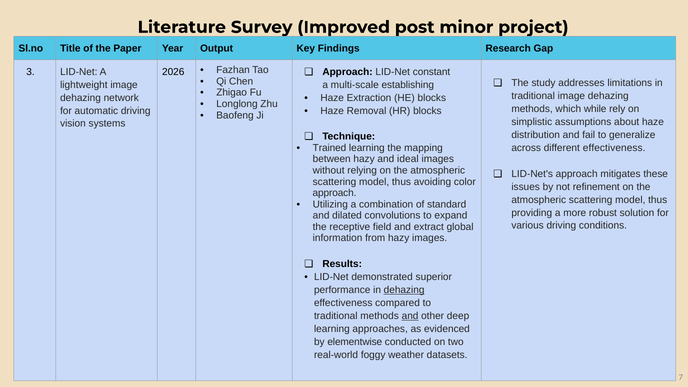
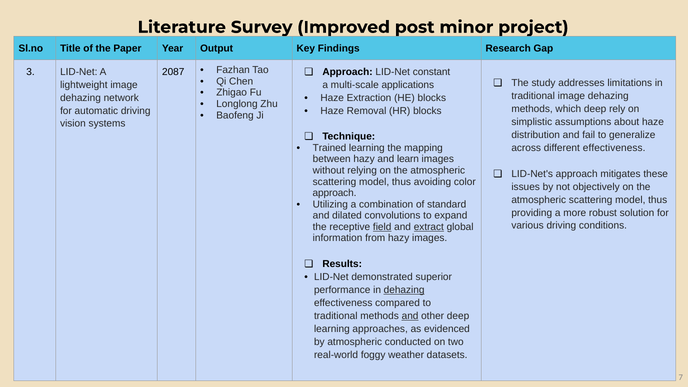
2026: 2026 -> 2087
establishing: establishing -> applications
which while: while -> deep
ideal: ideal -> learn
refinement: refinement -> objectively
field underline: none -> present
extract underline: none -> present
by elementwise: elementwise -> atmospheric
